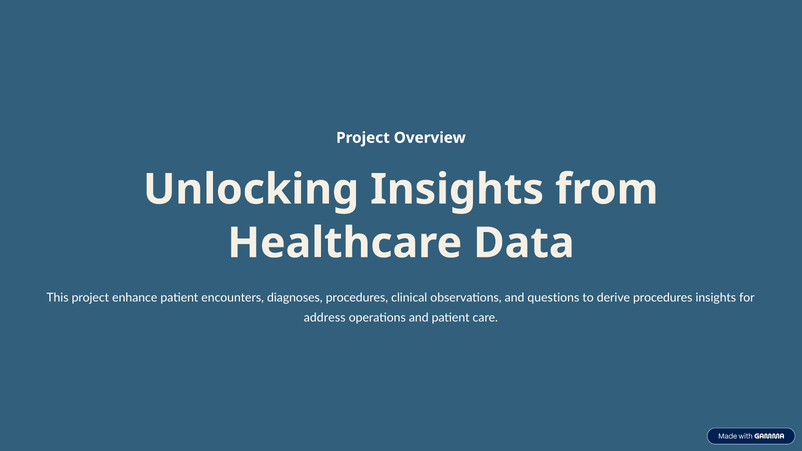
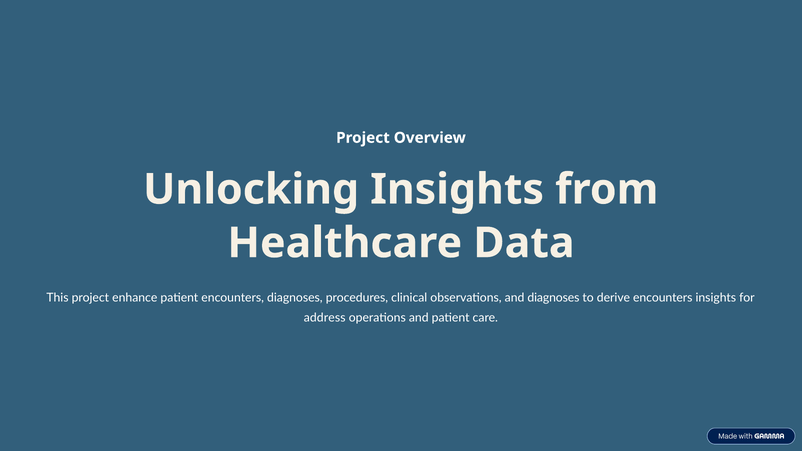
and questions: questions -> diagnoses
derive procedures: procedures -> encounters
